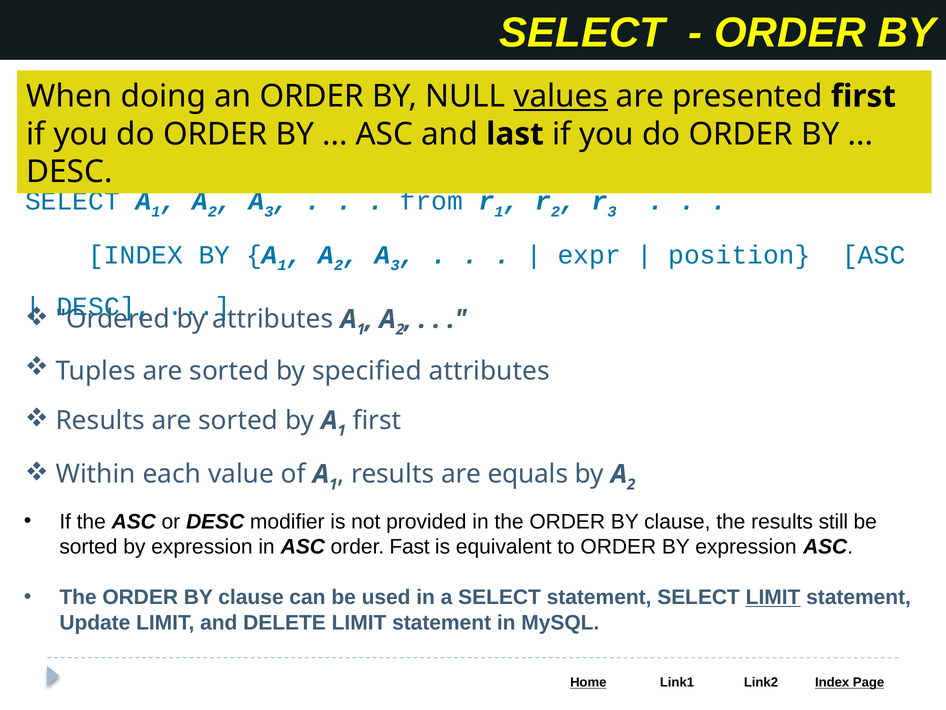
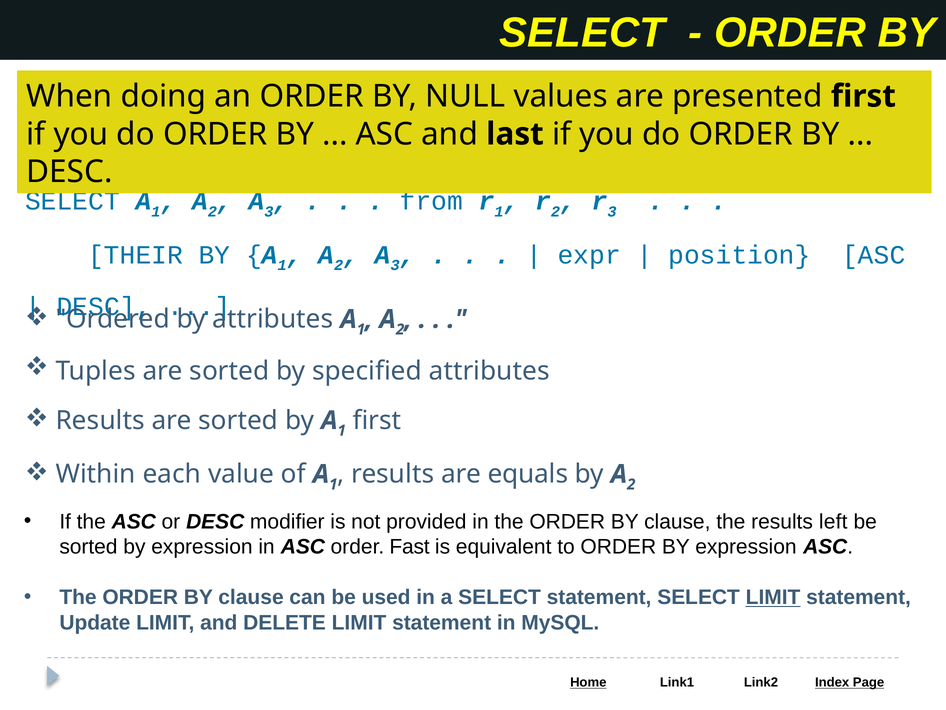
values underline: present -> none
INDEX at (136, 255): INDEX -> THEIR
still: still -> left
